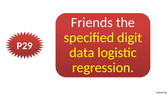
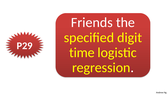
data: data -> time
